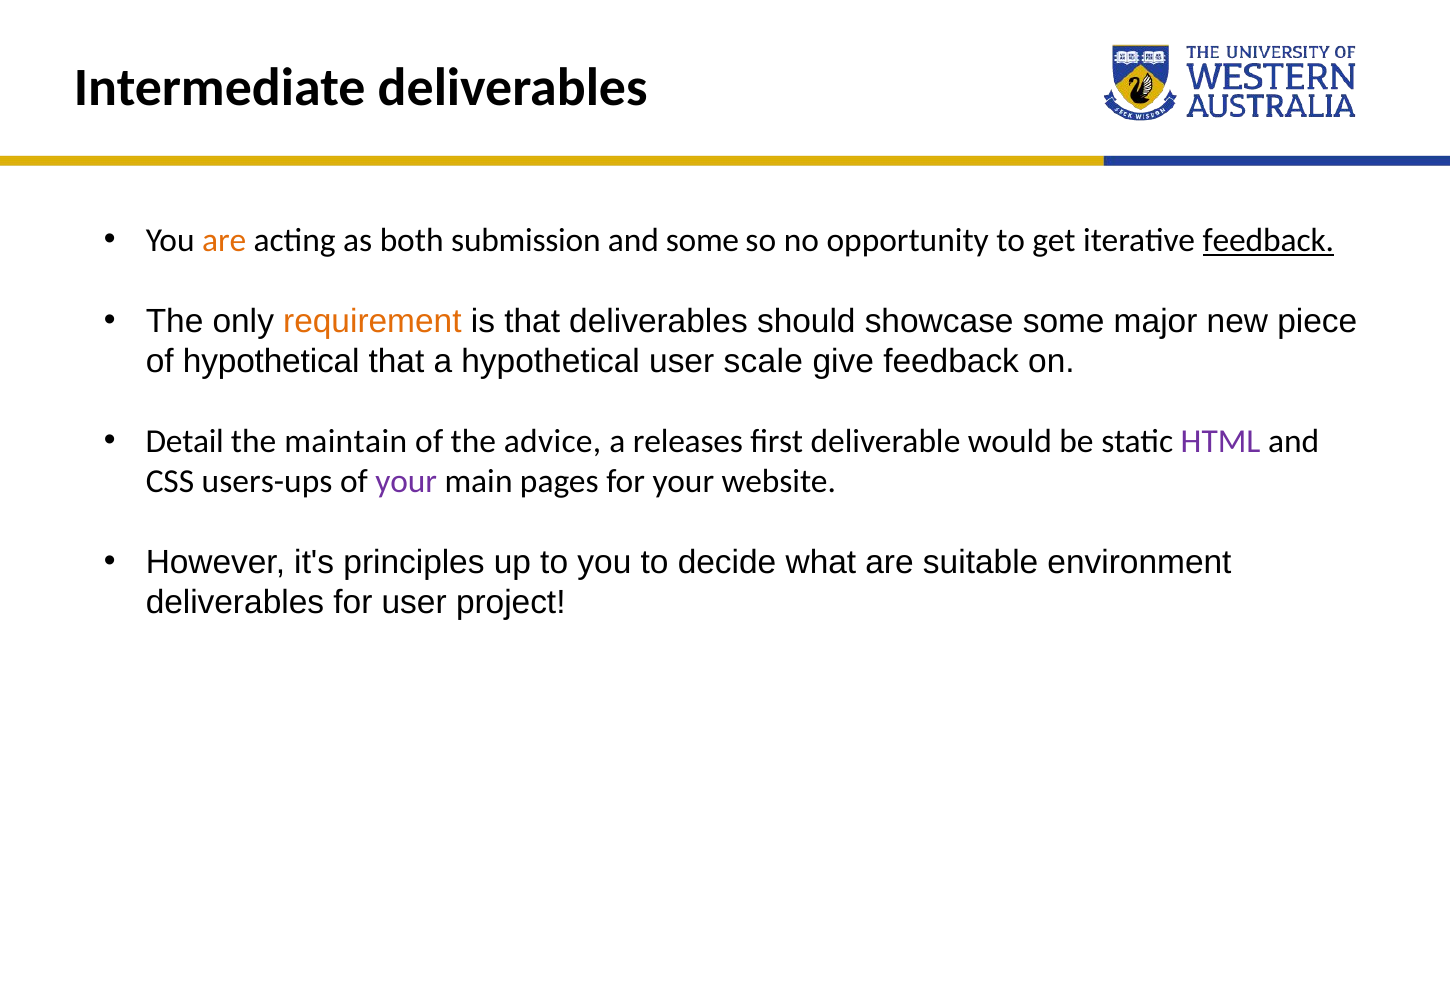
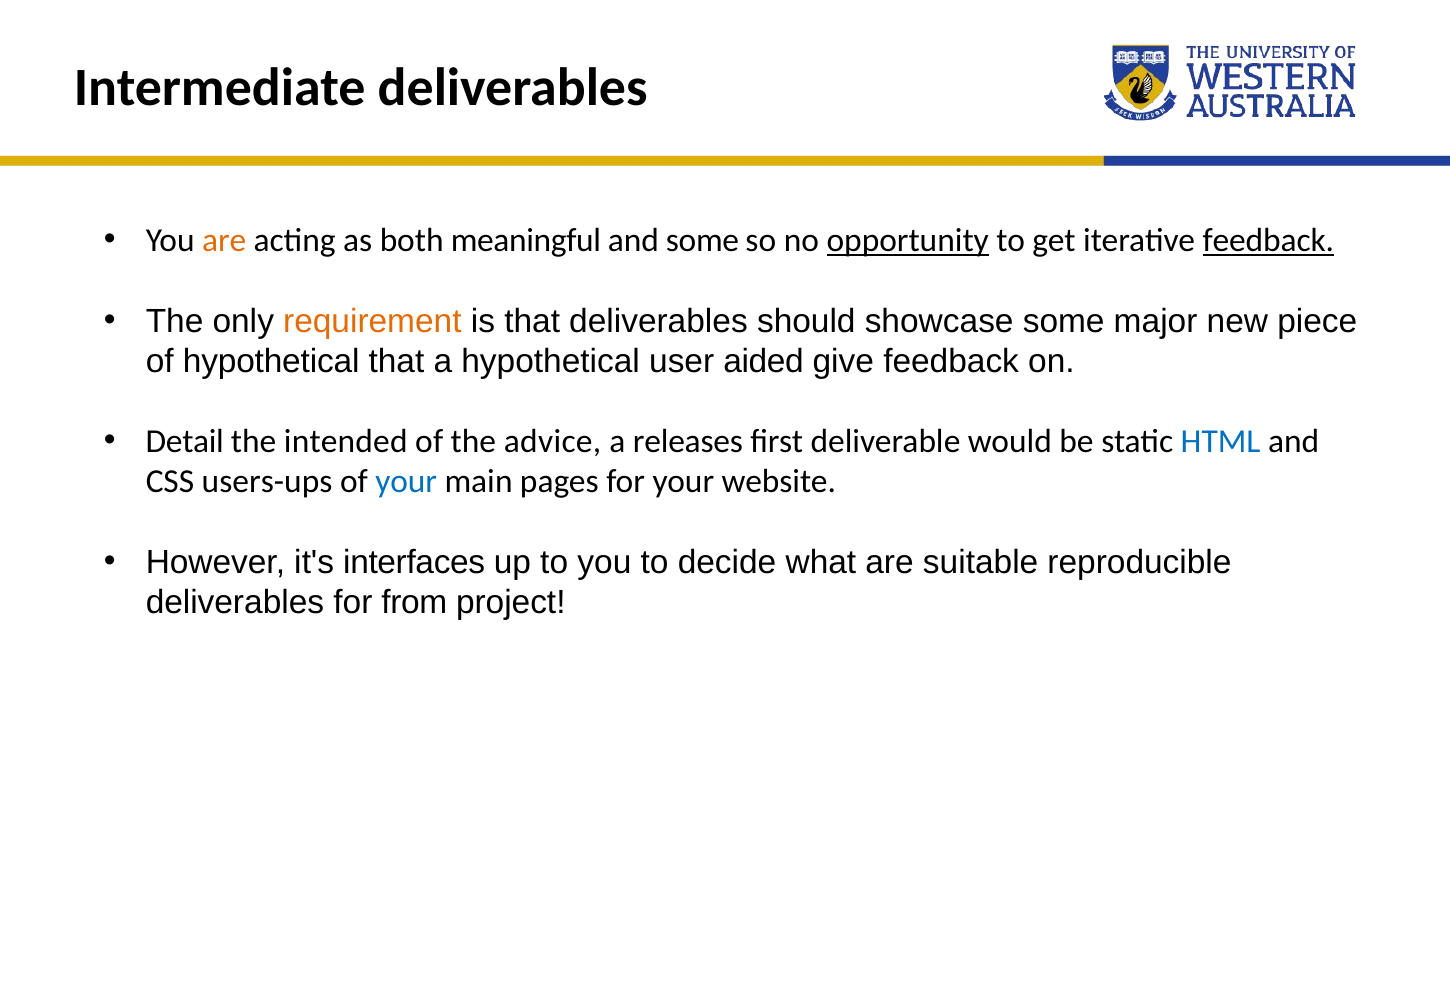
submission: submission -> meaningful
opportunity underline: none -> present
scale: scale -> aided
maintain: maintain -> intended
HTML colour: purple -> blue
your at (406, 482) colour: purple -> blue
principles: principles -> interfaces
environment: environment -> reproducible
for user: user -> from
